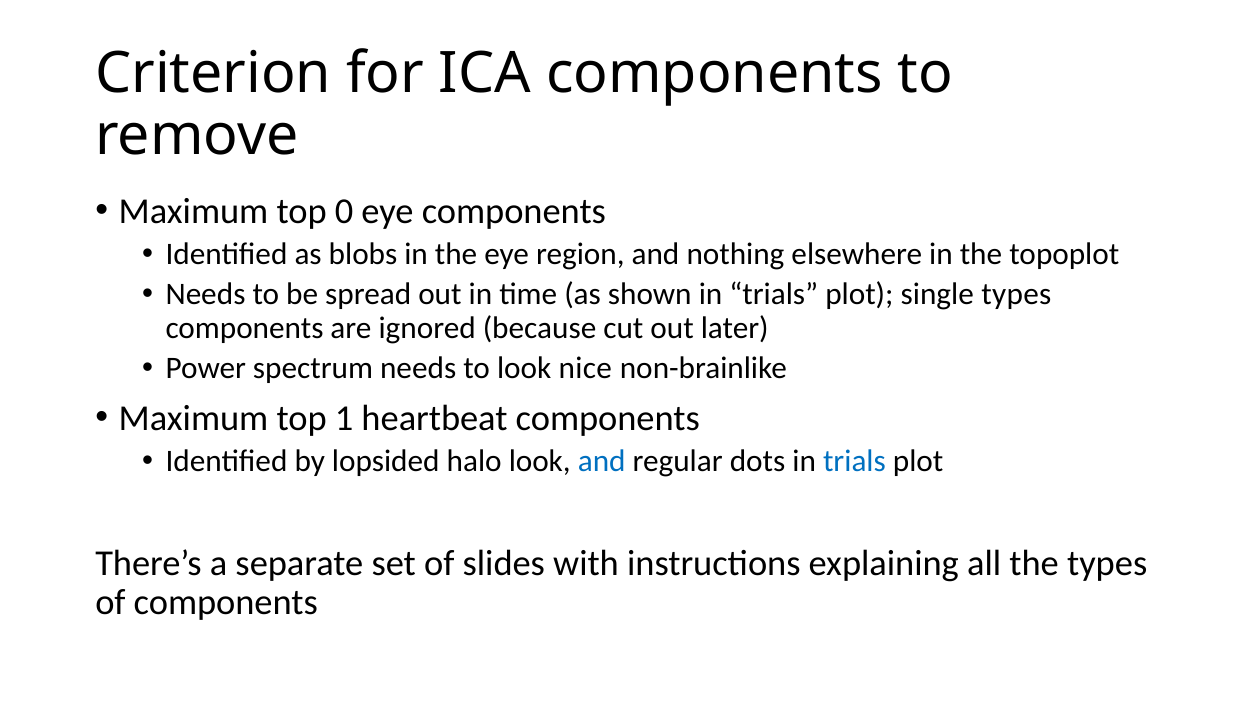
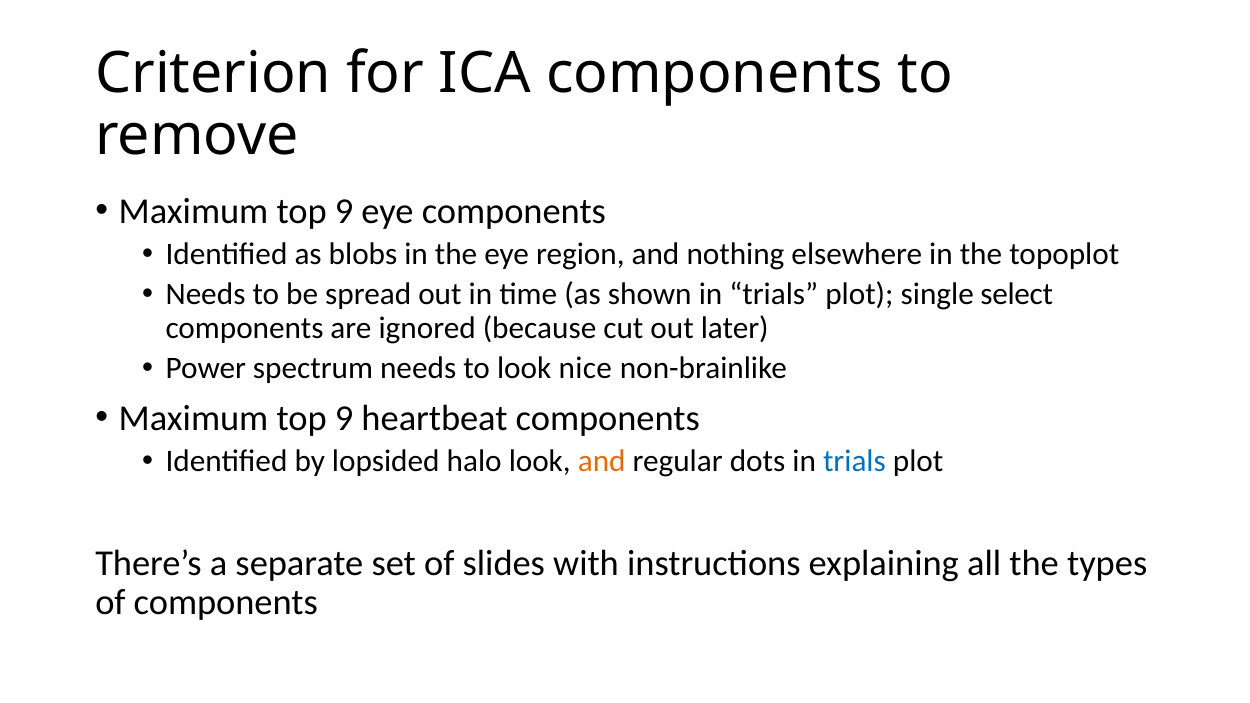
0 at (344, 211): 0 -> 9
single types: types -> select
1 at (344, 418): 1 -> 9
and at (602, 461) colour: blue -> orange
